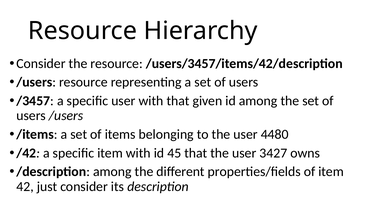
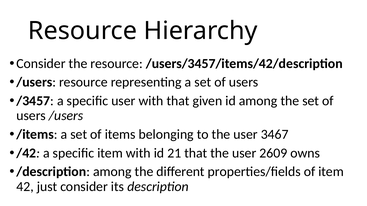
4480: 4480 -> 3467
45: 45 -> 21
3427: 3427 -> 2609
